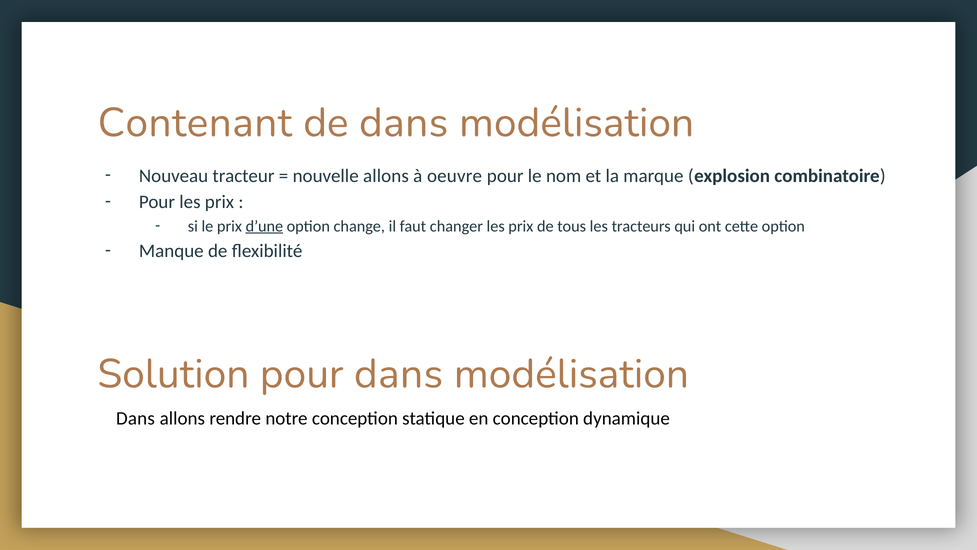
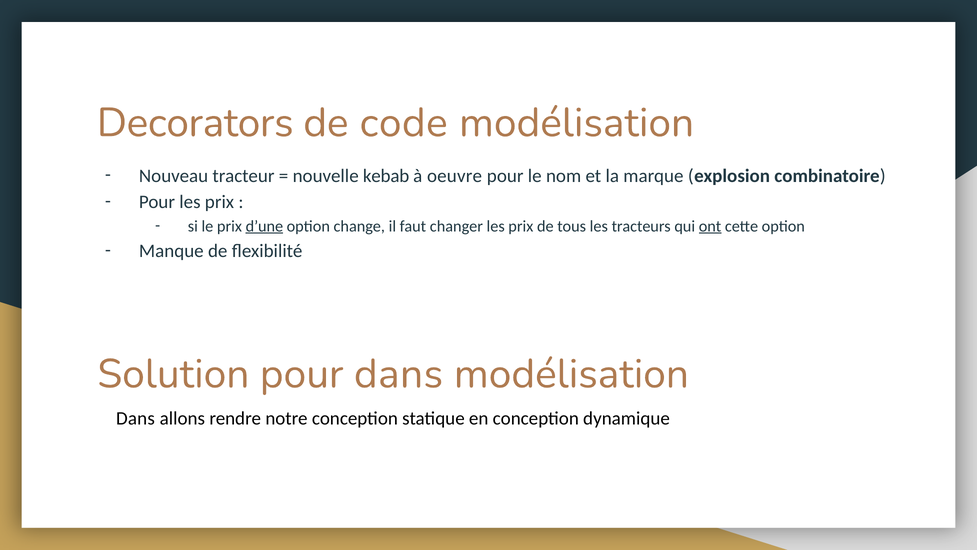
Contenant: Contenant -> Decorators
de dans: dans -> code
nouvelle allons: allons -> kebab
ont underline: none -> present
